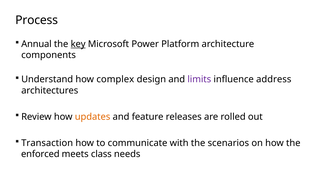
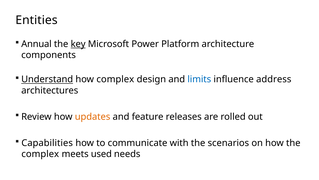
Process: Process -> Entities
Understand underline: none -> present
limits colour: purple -> blue
Transaction: Transaction -> Capabilities
enforced at (40, 154): enforced -> complex
class: class -> used
